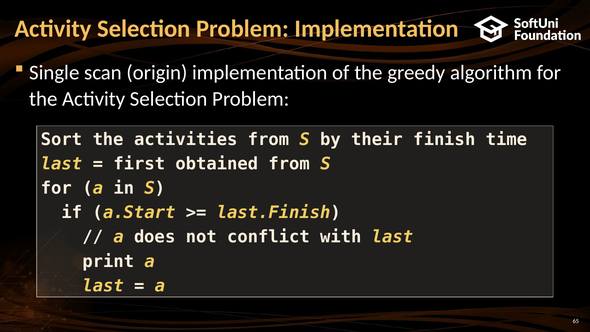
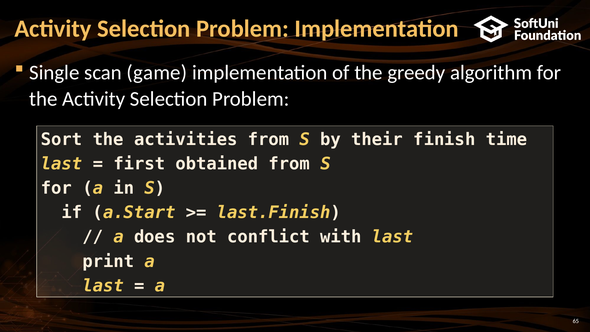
origin: origin -> game
